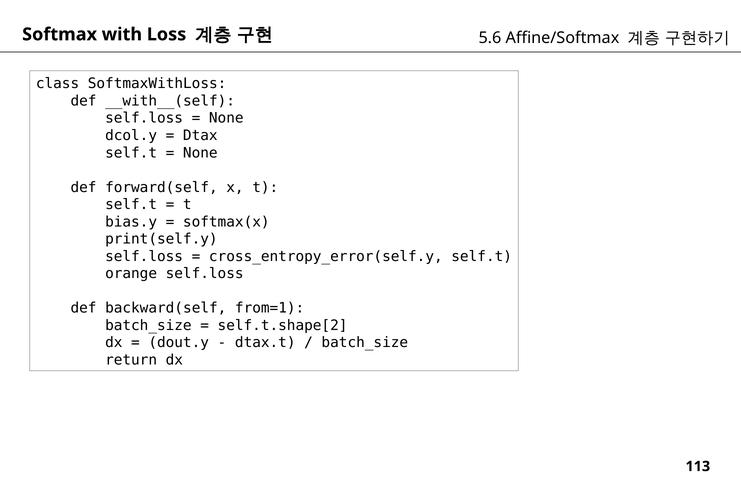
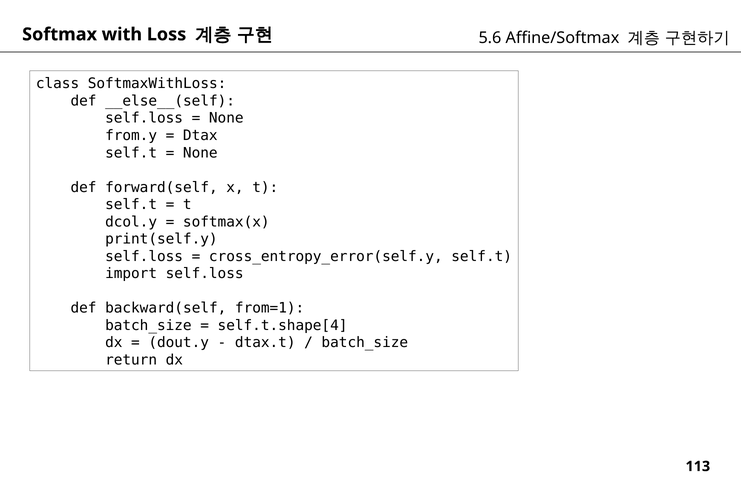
__with__(self: __with__(self -> __else__(self
dcol.y: dcol.y -> from.y
bias.y: bias.y -> dcol.y
orange: orange -> import
self.t.shape[2: self.t.shape[2 -> self.t.shape[4
